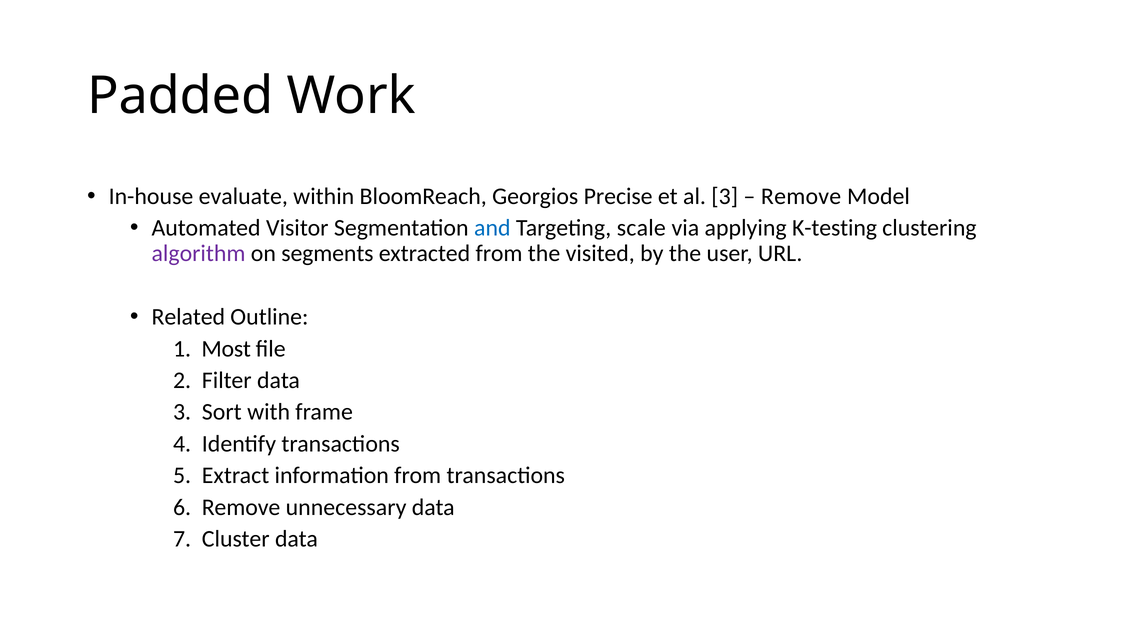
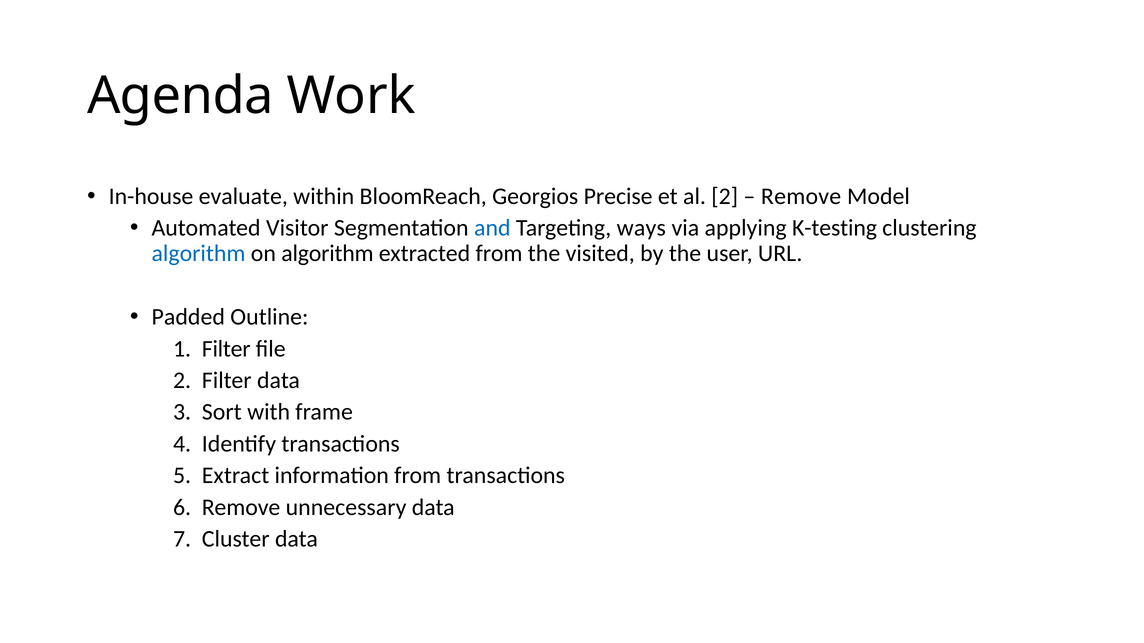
Padded: Padded -> Agenda
al 3: 3 -> 2
scale: scale -> ways
algorithm at (199, 254) colour: purple -> blue
on segments: segments -> algorithm
Related: Related -> Padded
1 Most: Most -> Filter
